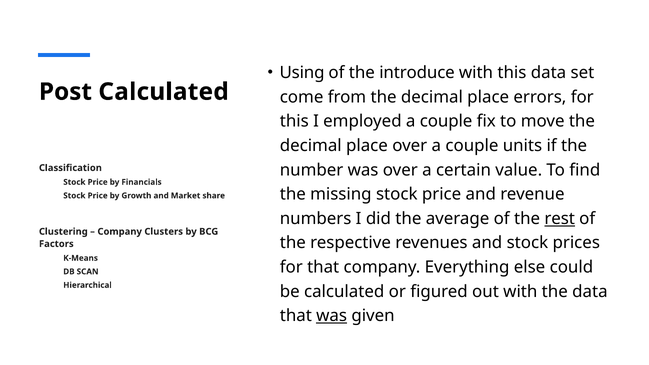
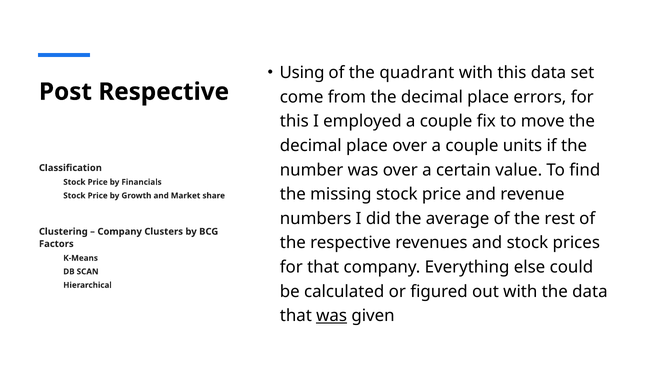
introduce: introduce -> quadrant
Post Calculated: Calculated -> Respective
rest underline: present -> none
